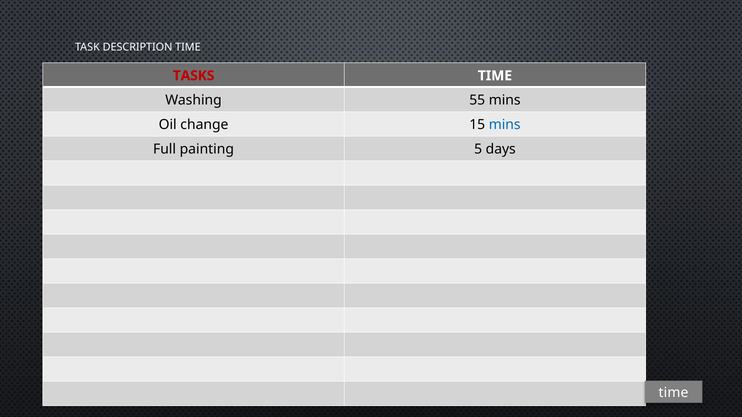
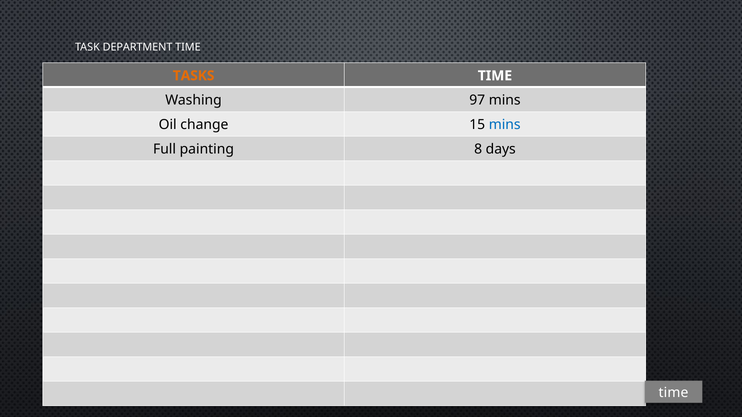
DESCRIPTION: DESCRIPTION -> DEPARTMENT
TASKS colour: red -> orange
55: 55 -> 97
5: 5 -> 8
